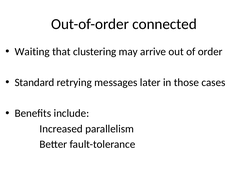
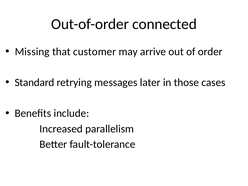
Waiting: Waiting -> Missing
clustering: clustering -> customer
